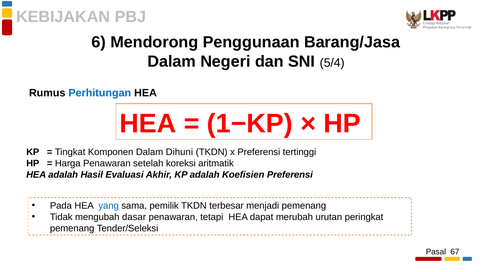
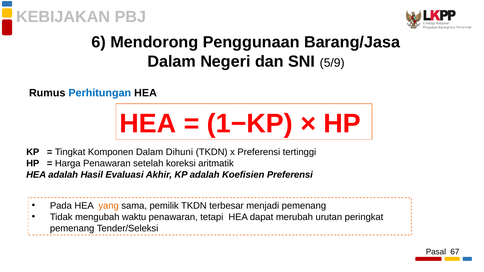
5/4: 5/4 -> 5/9
yang colour: blue -> orange
dasar: dasar -> waktu
